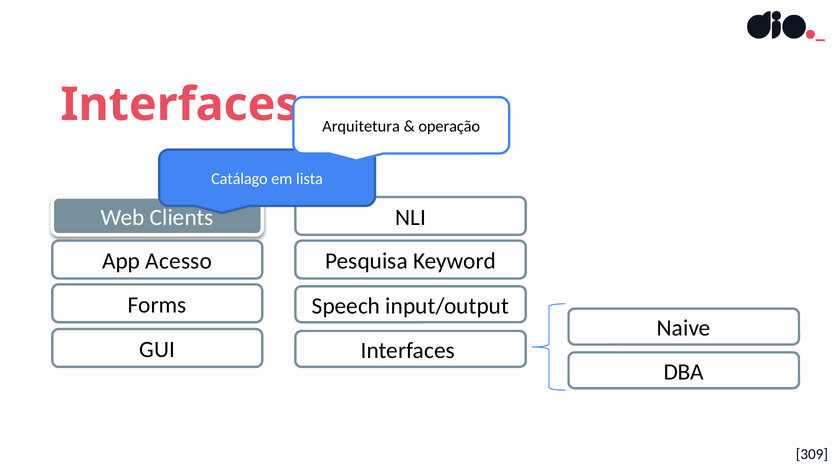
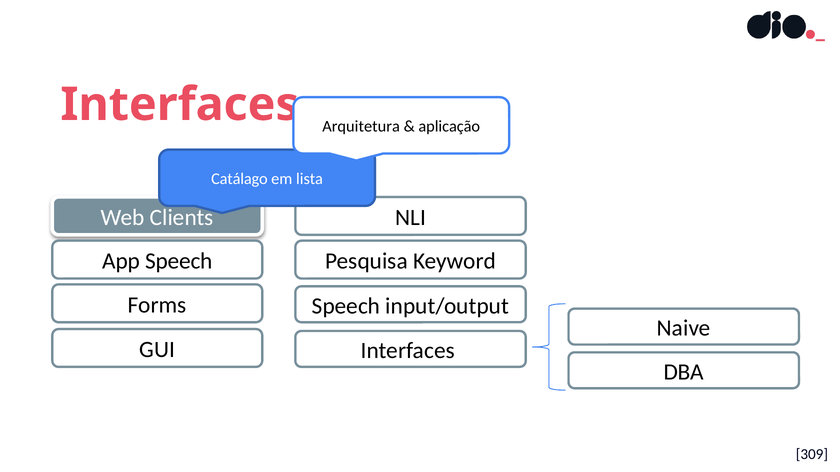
operação: operação -> aplicação
App Acesso: Acesso -> Speech
